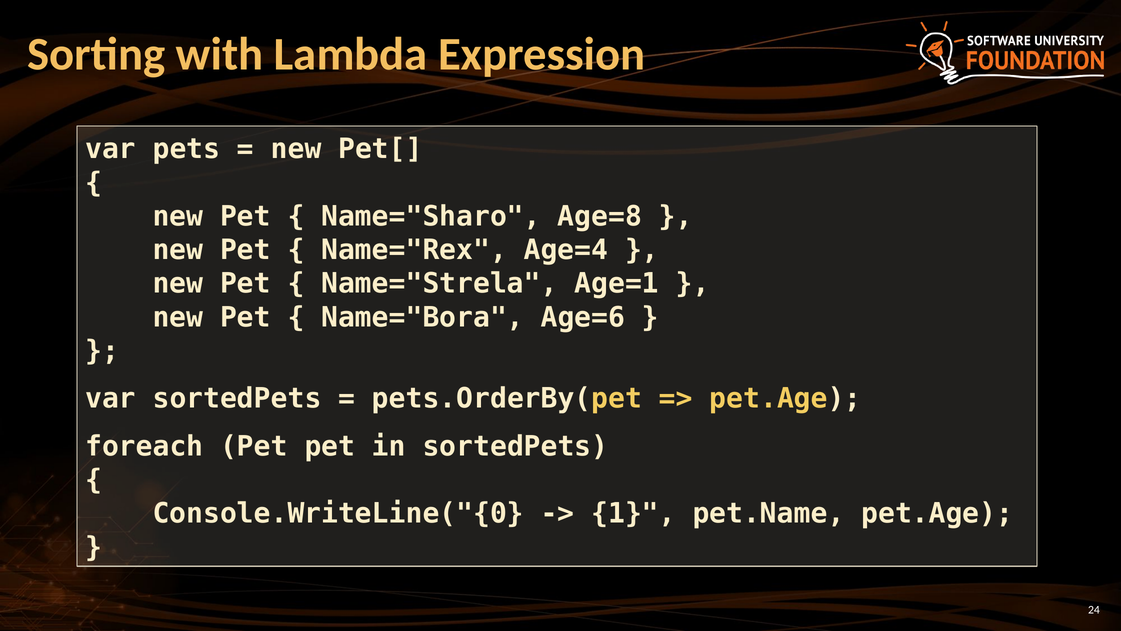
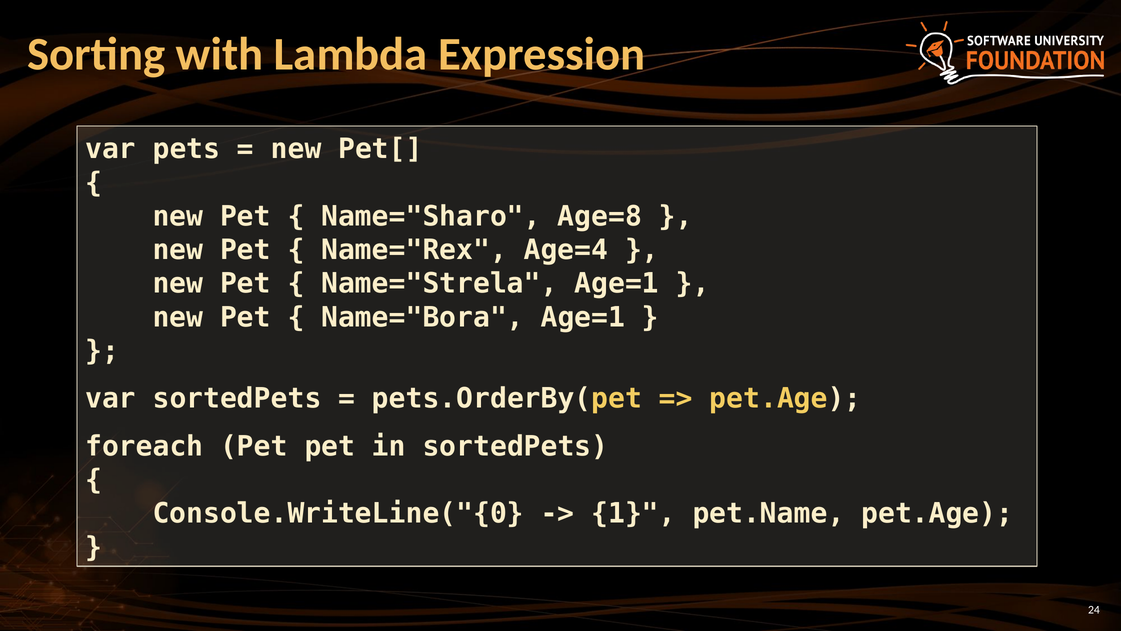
Name="Bora Age=6: Age=6 -> Age=1
